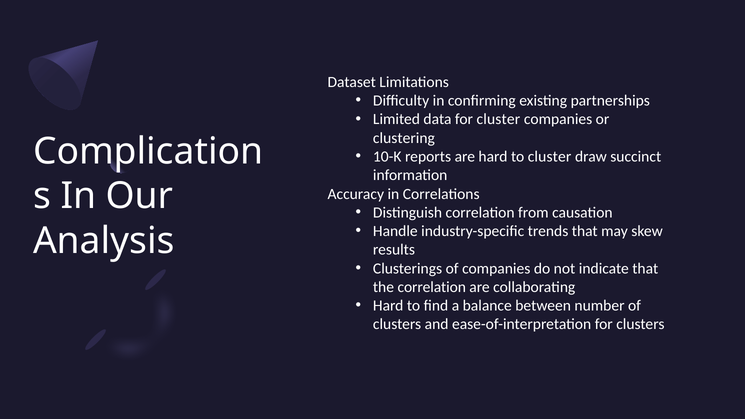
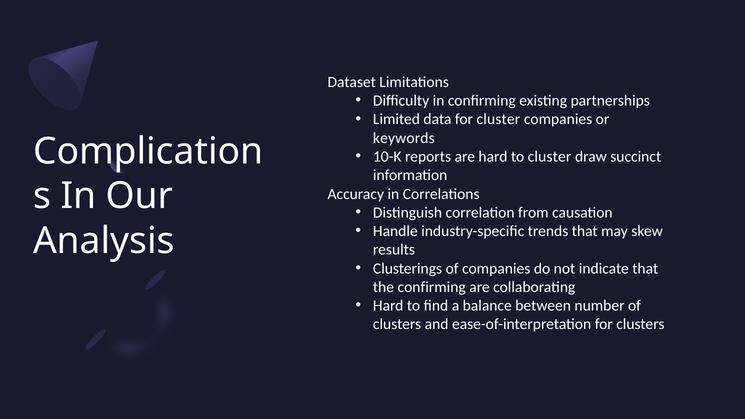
clustering: clustering -> keywords
the correlation: correlation -> confirming
